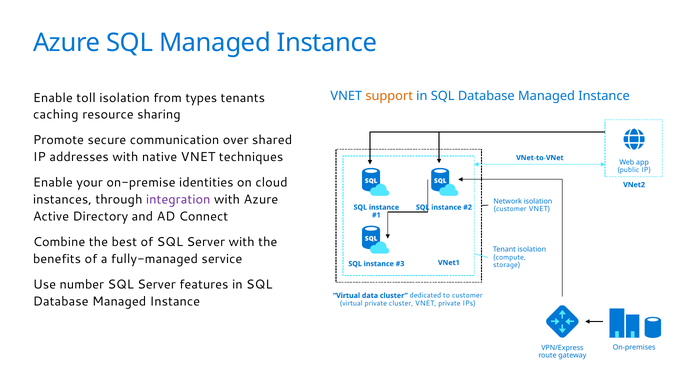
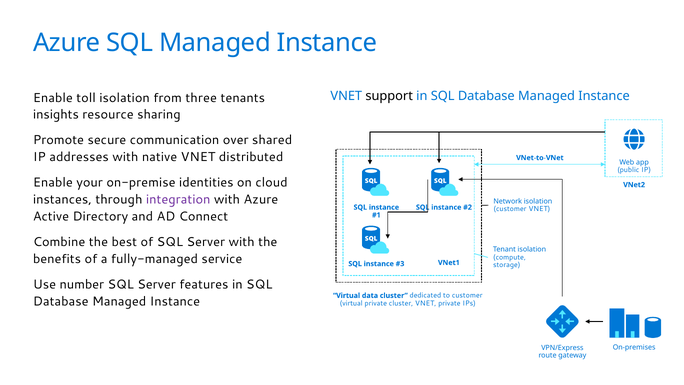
support colour: orange -> black
types: types -> three
caching: caching -> insights
techniques: techniques -> distributed
